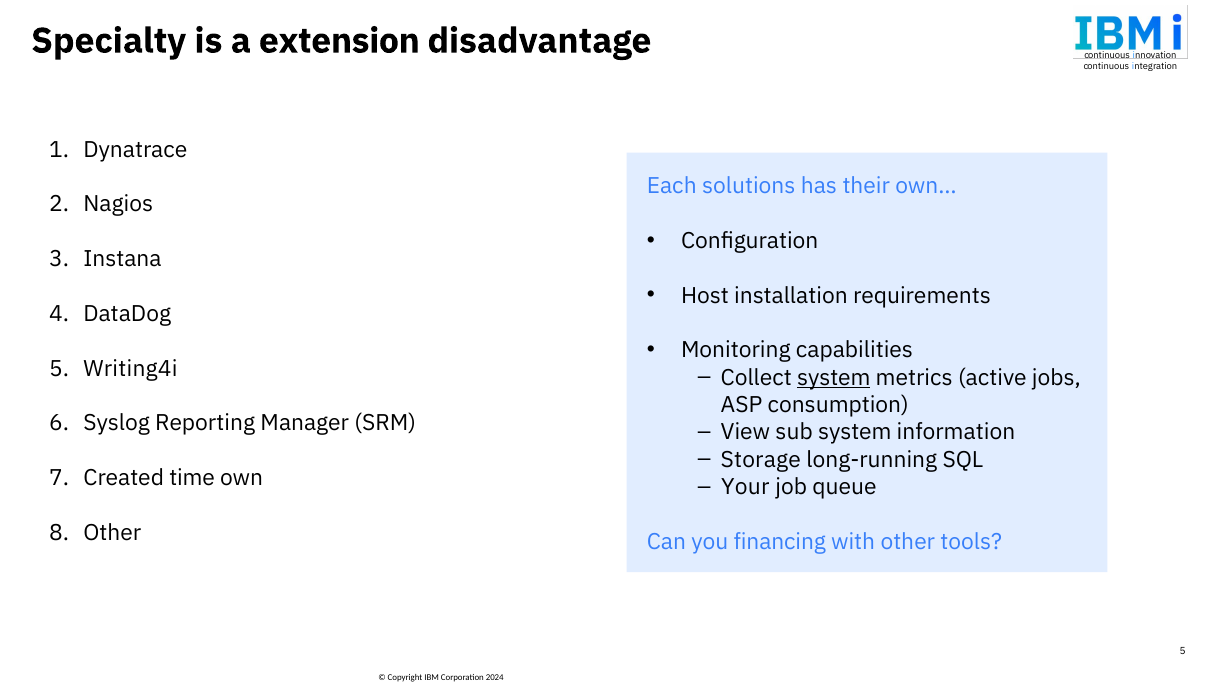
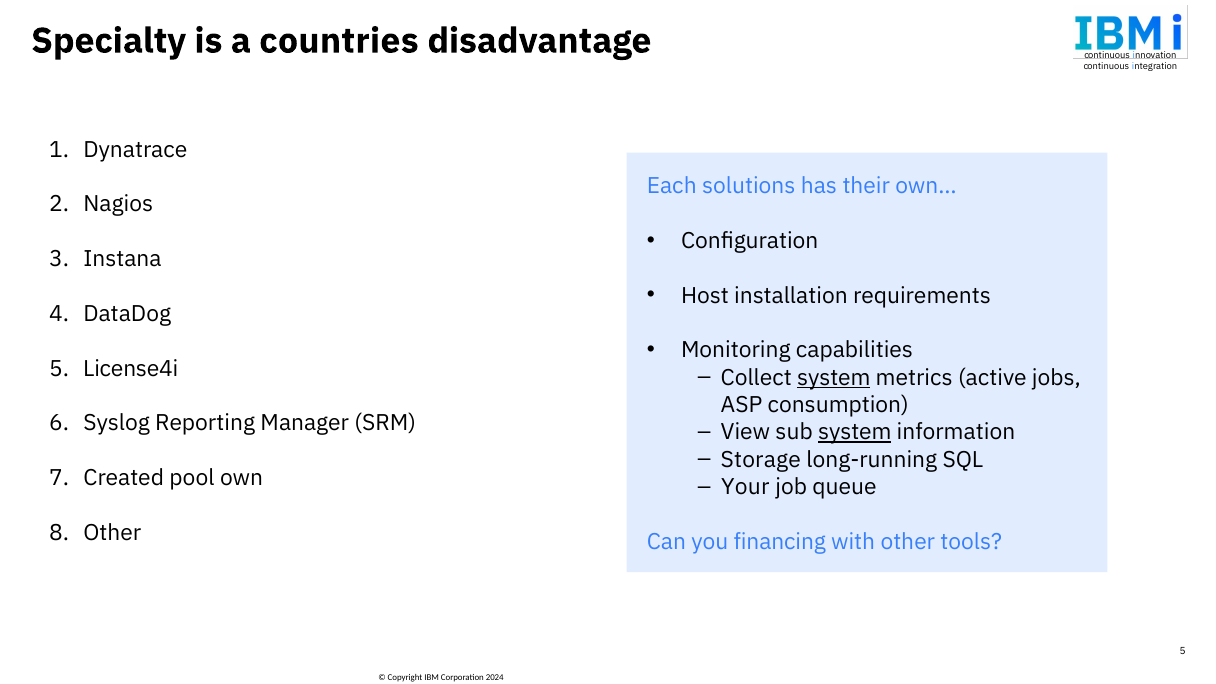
extension: extension -> countries
Writing4i: Writing4i -> License4i
system at (855, 432) underline: none -> present
time: time -> pool
